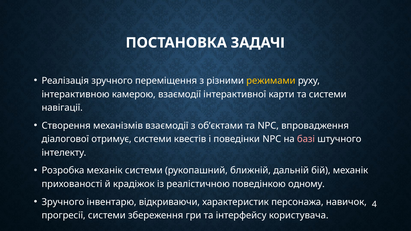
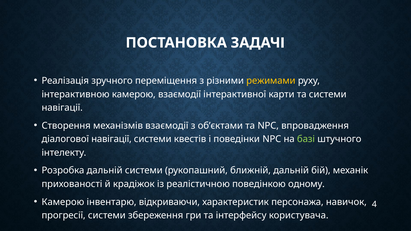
діалогової отримує: отримує -> навігації
базі colour: pink -> light green
Розробка механік: механік -> дальній
Зручного at (63, 202): Зручного -> Камерою
